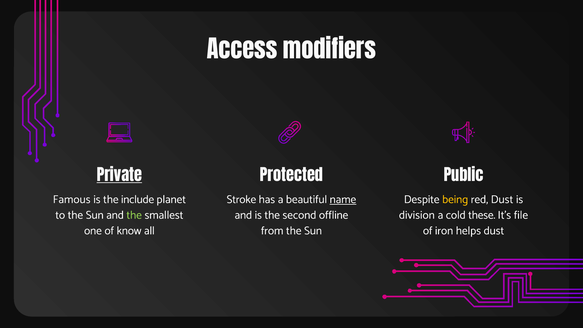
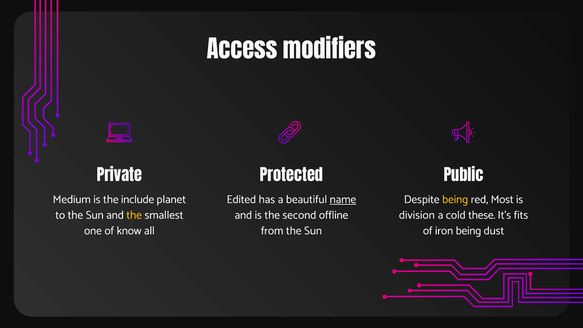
Private underline: present -> none
Famous: Famous -> Medium
Stroke: Stroke -> Edited
red Dust: Dust -> Most
the at (134, 215) colour: light green -> yellow
file: file -> fits
iron helps: helps -> being
